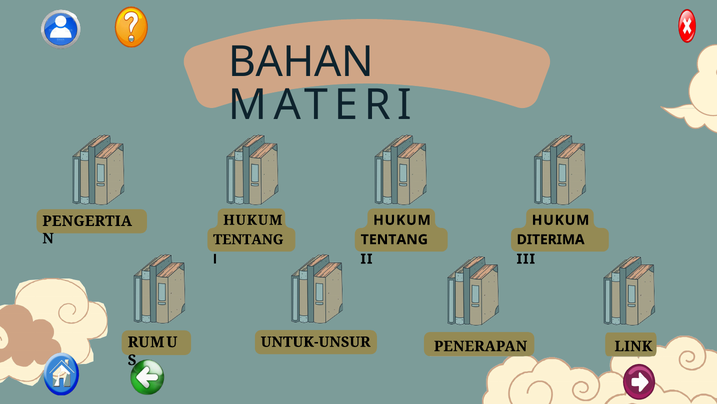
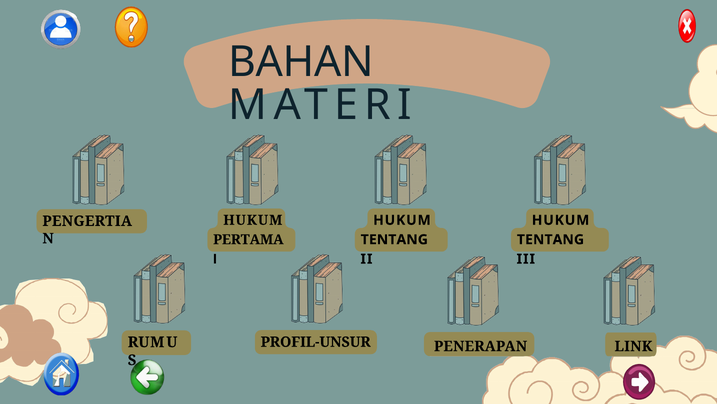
TENTANG at (248, 239): TENTANG -> PERTAMA
DITERIMA at (551, 239): DITERIMA -> TENTANG
UNTUK-UNSUR: UNTUK-UNSUR -> PROFIL-UNSUR
